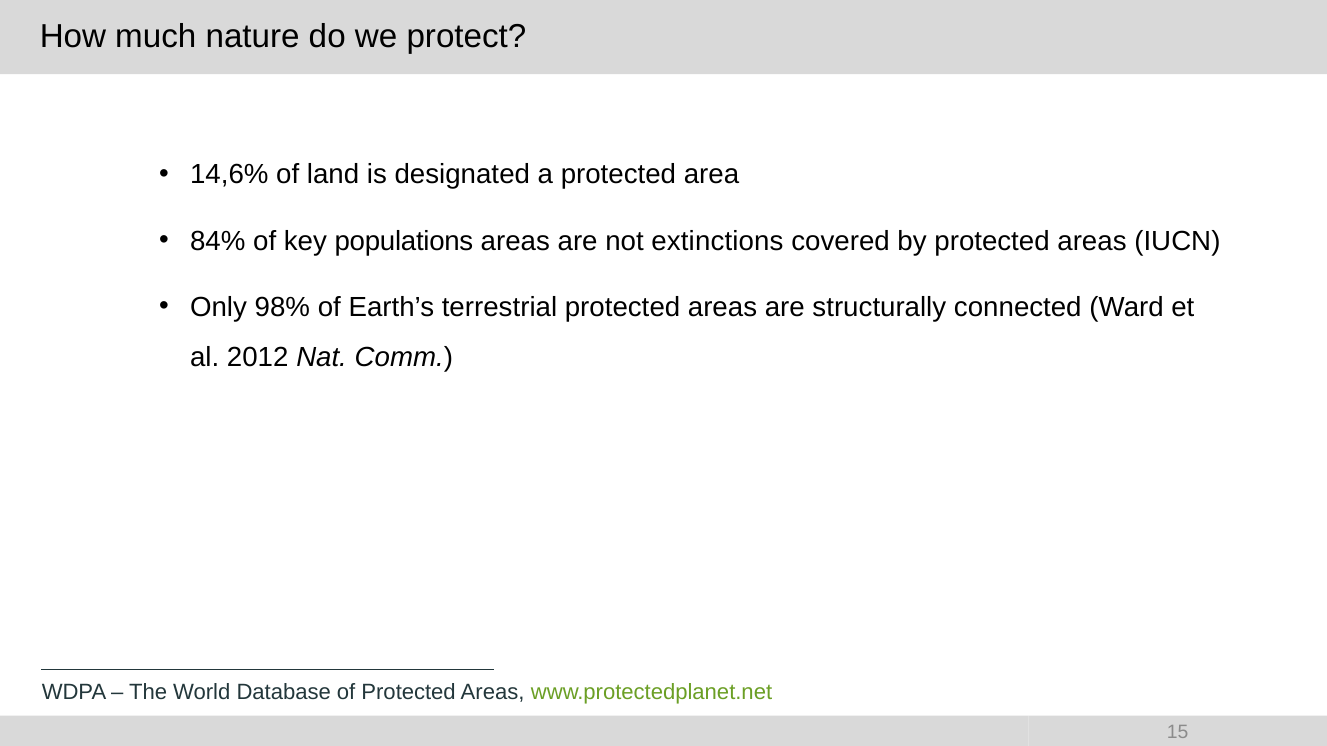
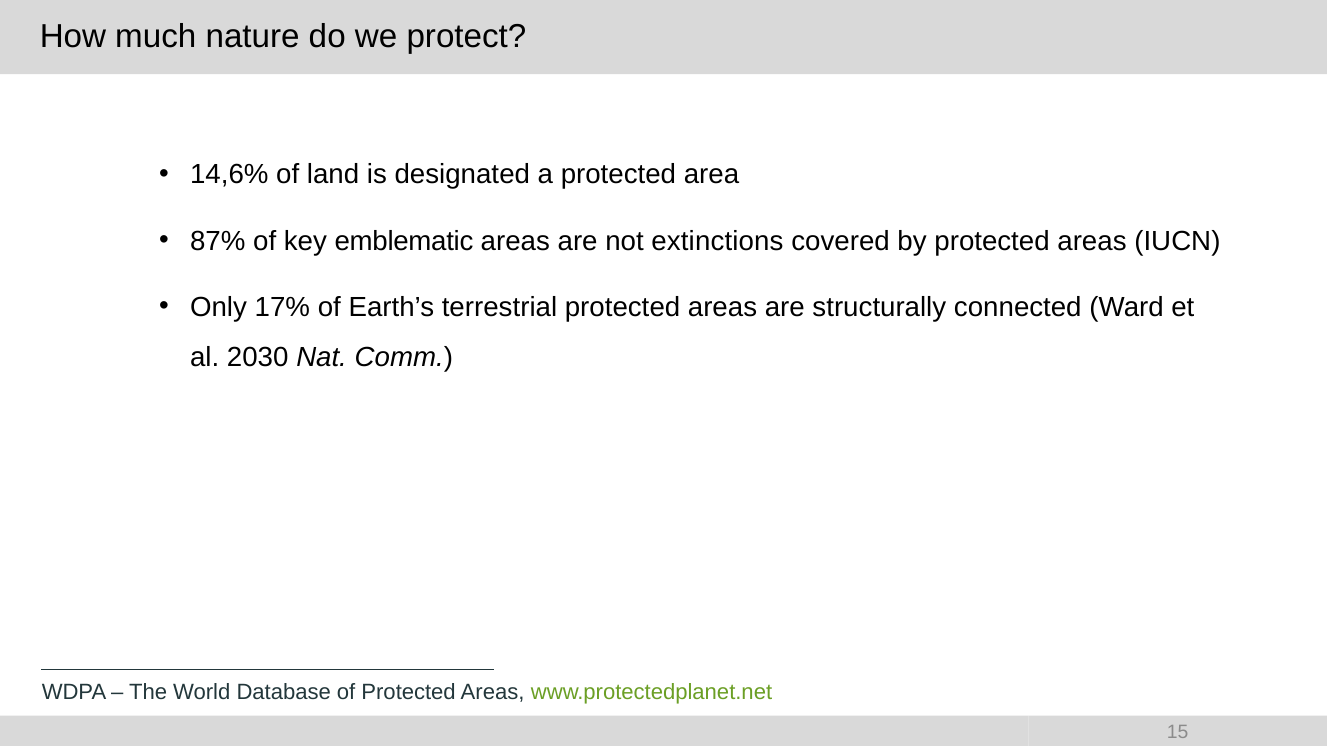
84%: 84% -> 87%
populations: populations -> emblematic
98%: 98% -> 17%
2012: 2012 -> 2030
